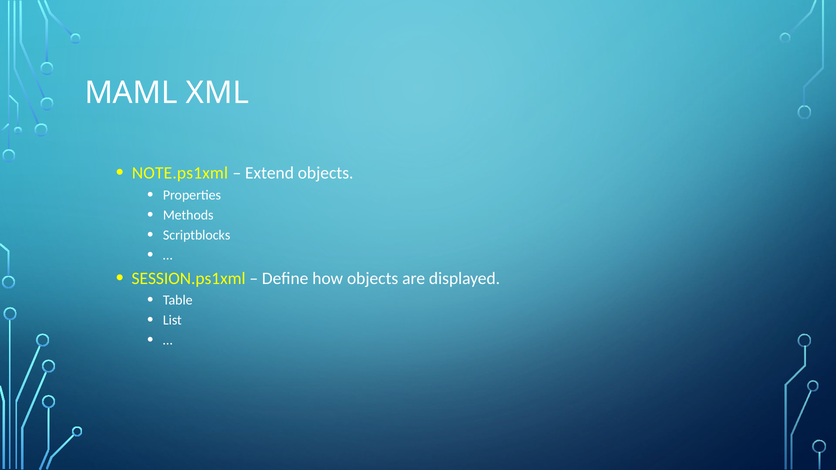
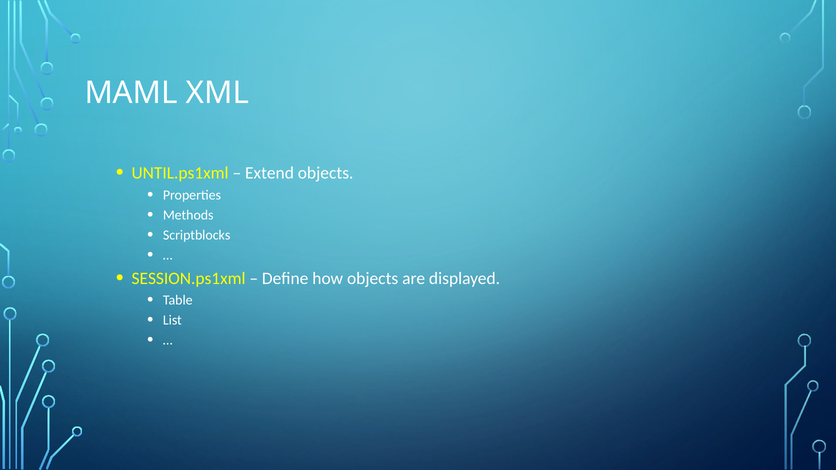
NOTE.ps1xml: NOTE.ps1xml -> UNTIL.ps1xml
